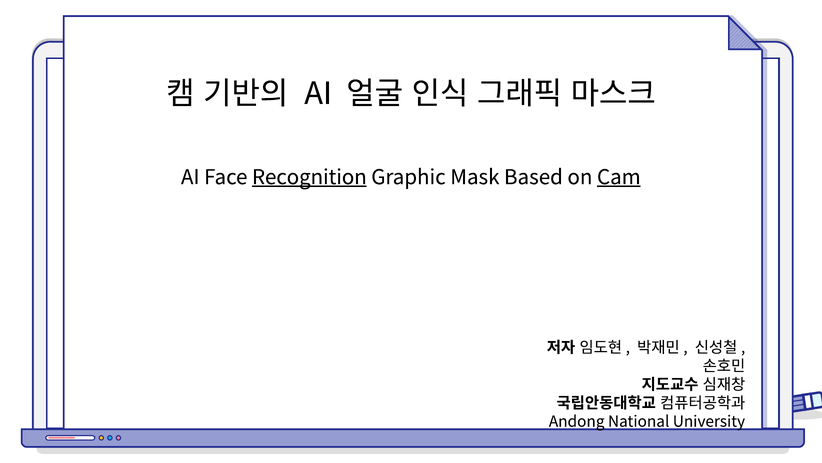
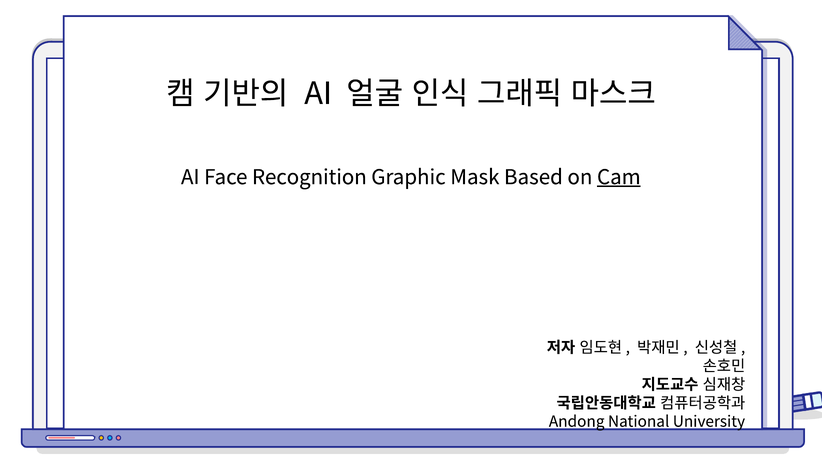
Recognition underline: present -> none
